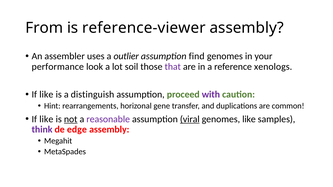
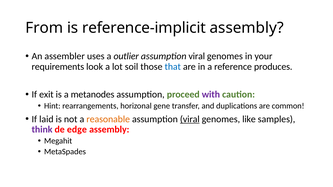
reference-viewer: reference-viewer -> reference-implicit
find at (197, 56): find -> viral
performance: performance -> requirements
that colour: purple -> blue
xenologs: xenologs -> produces
like at (46, 95): like -> exit
distinguish: distinguish -> metanodes
like at (46, 119): like -> laid
not underline: present -> none
reasonable colour: purple -> orange
